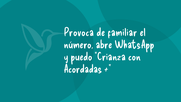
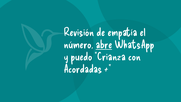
Provoca: Provoca -> Revisión
familiar: familiar -> empatía
abre underline: none -> present
